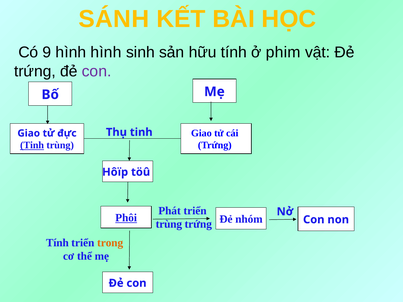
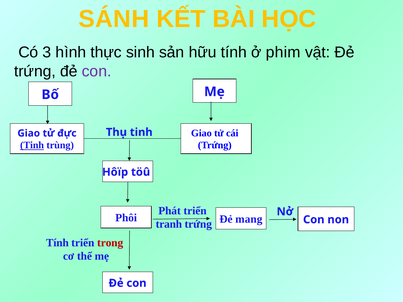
9: 9 -> 3
hình hình: hình -> thực
Phôi underline: present -> none
trùng at (169, 224): trùng -> tranh
nhóm: nhóm -> mang
trong colour: orange -> red
